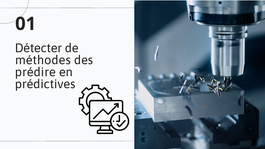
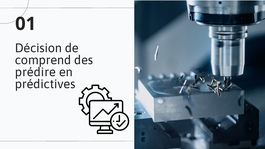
Détecter: Détecter -> Décision
méthodes: méthodes -> comprend
